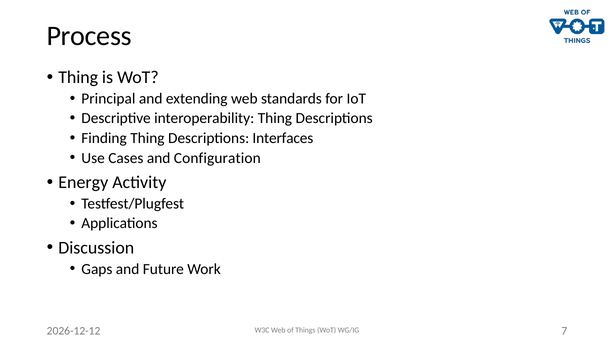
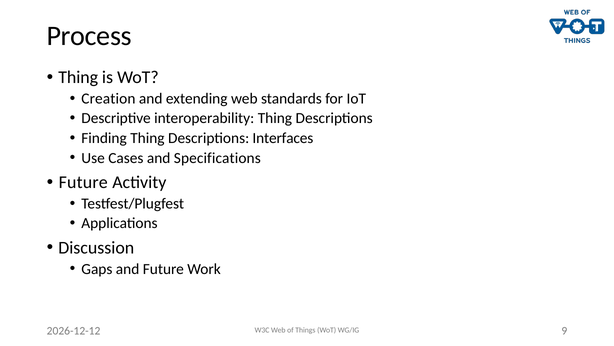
Principal: Principal -> Creation
Configuration: Configuration -> Specifications
Energy at (83, 182): Energy -> Future
7: 7 -> 9
